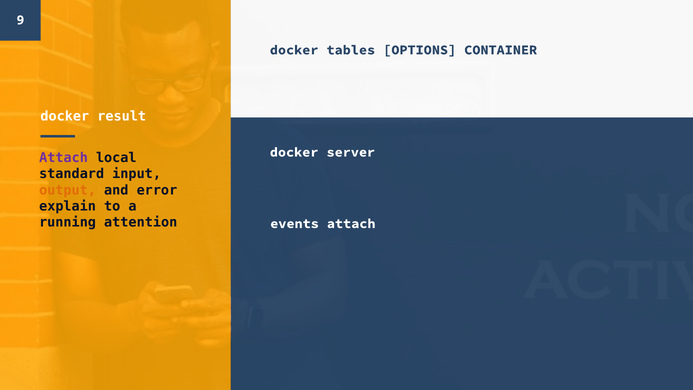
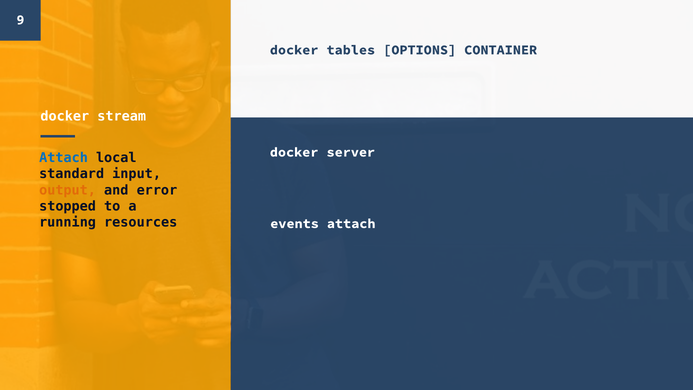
result: result -> stream
Attach at (64, 158) colour: purple -> blue
explain: explain -> stopped
attention: attention -> resources
